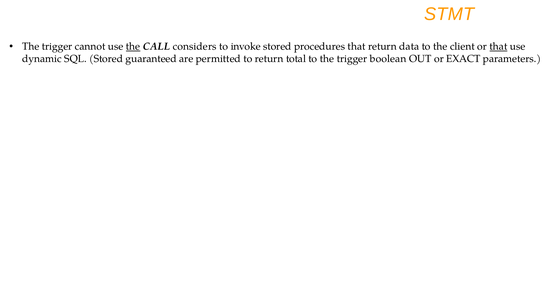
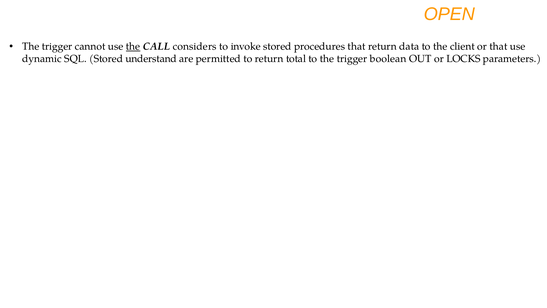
STMT: STMT -> OPEN
that at (498, 46) underline: present -> none
guaranteed: guaranteed -> understand
EXACT: EXACT -> LOCKS
